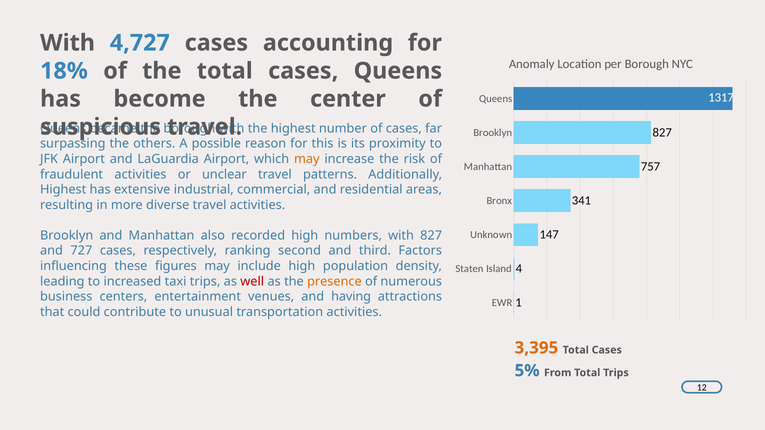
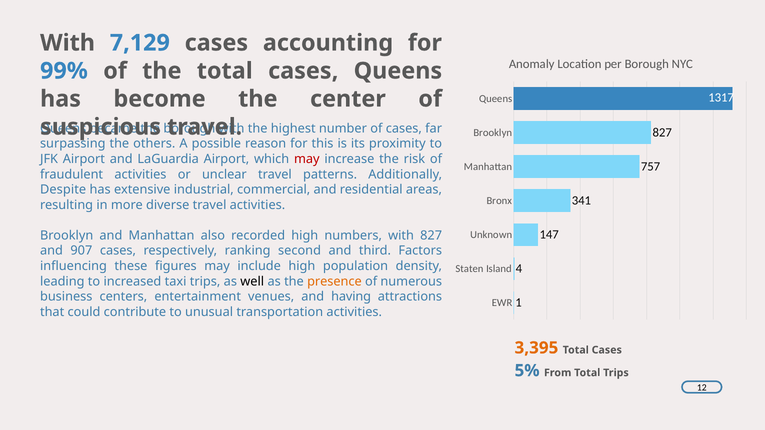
4,727: 4,727 -> 7,129
18%: 18% -> 99%
may at (307, 159) colour: orange -> red
Highest at (63, 190): Highest -> Despite
727: 727 -> 907
well colour: red -> black
